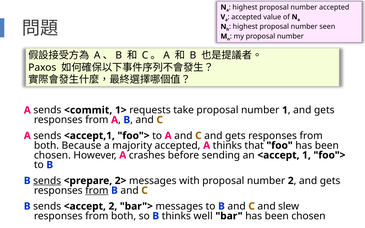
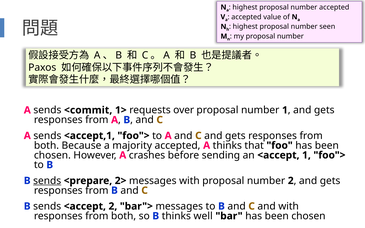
take: take -> over
from at (97, 191) underline: present -> none
and slew: slew -> with
